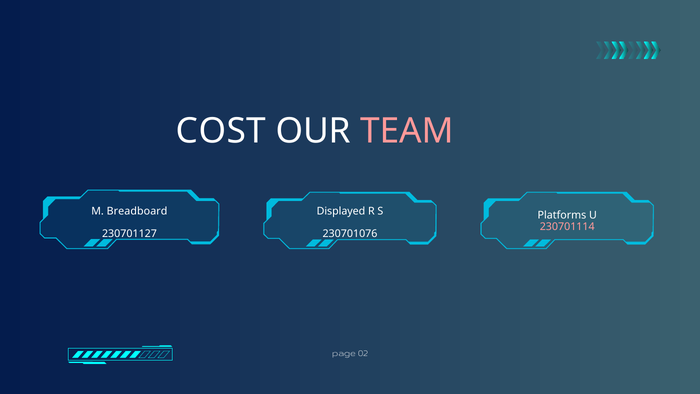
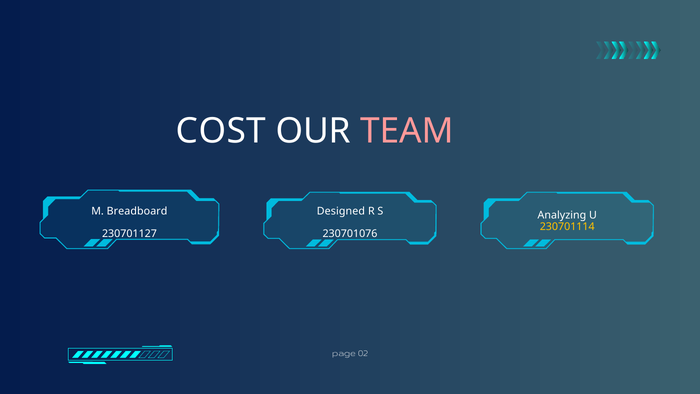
Displayed: Displayed -> Designed
Platforms: Platforms -> Analyzing
230701114 colour: pink -> yellow
